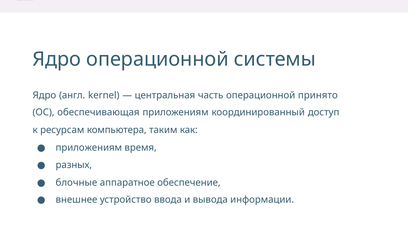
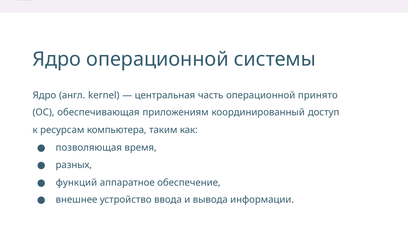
приложениям at (89, 147): приложениям -> позволяющая
блочные: блочные -> функций
